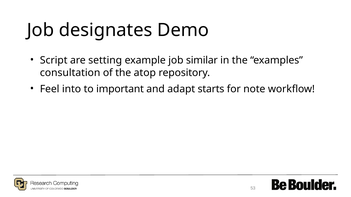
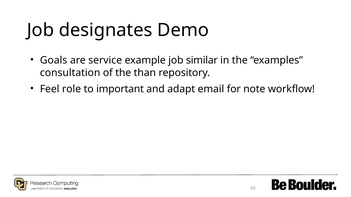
Script: Script -> Goals
setting: setting -> service
atop: atop -> than
into: into -> role
starts: starts -> email
